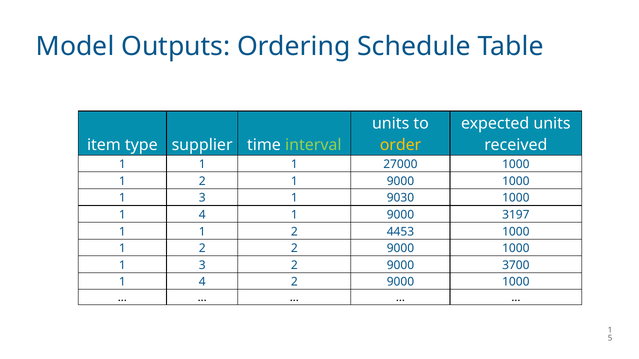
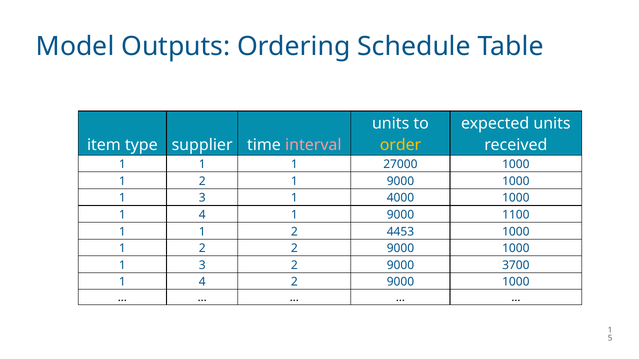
interval colour: light green -> pink
9030: 9030 -> 4000
3197: 3197 -> 1100
